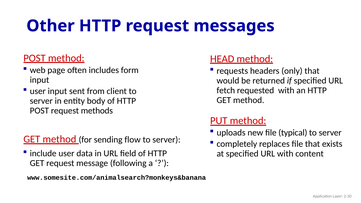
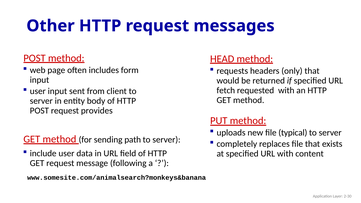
methods: methods -> provides
flow: flow -> path
